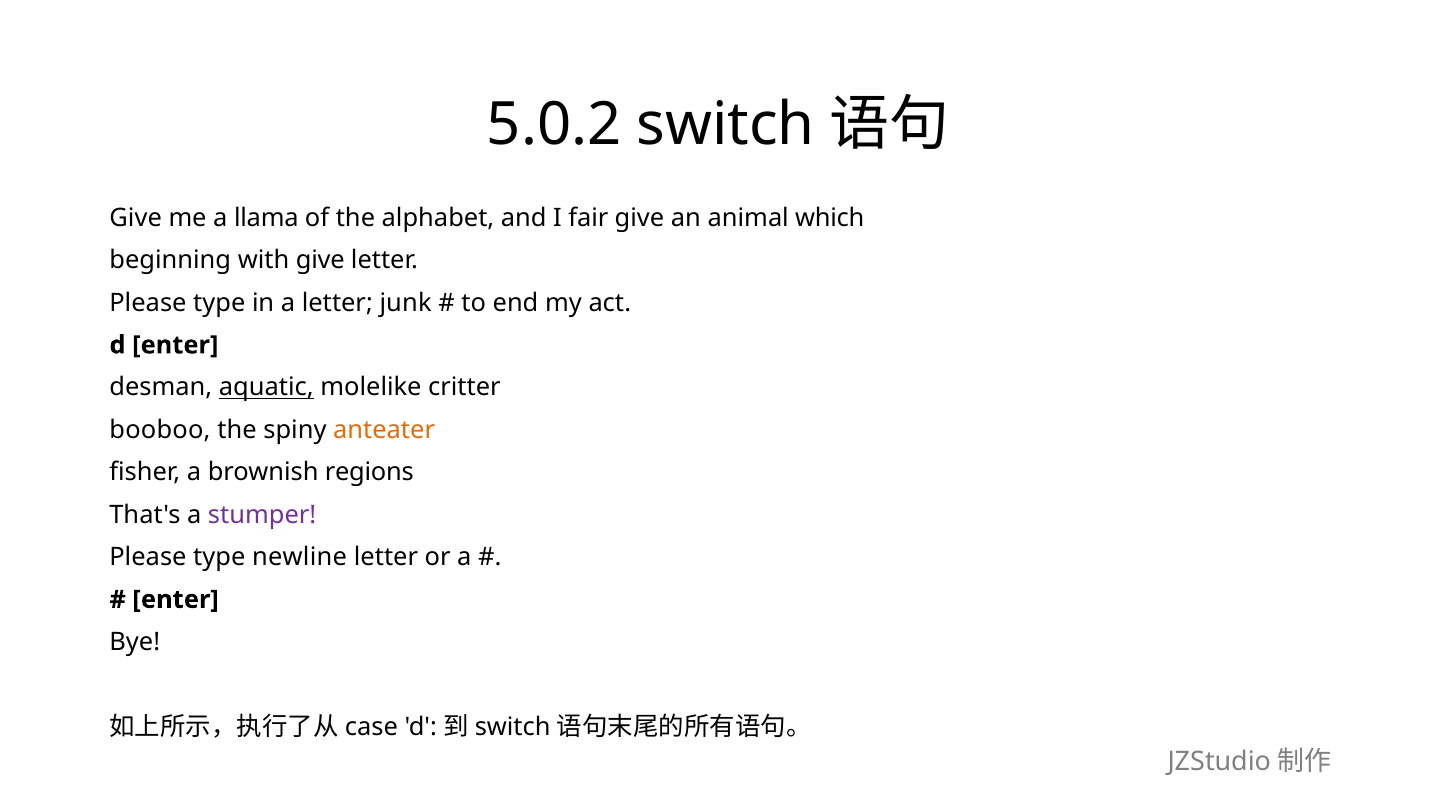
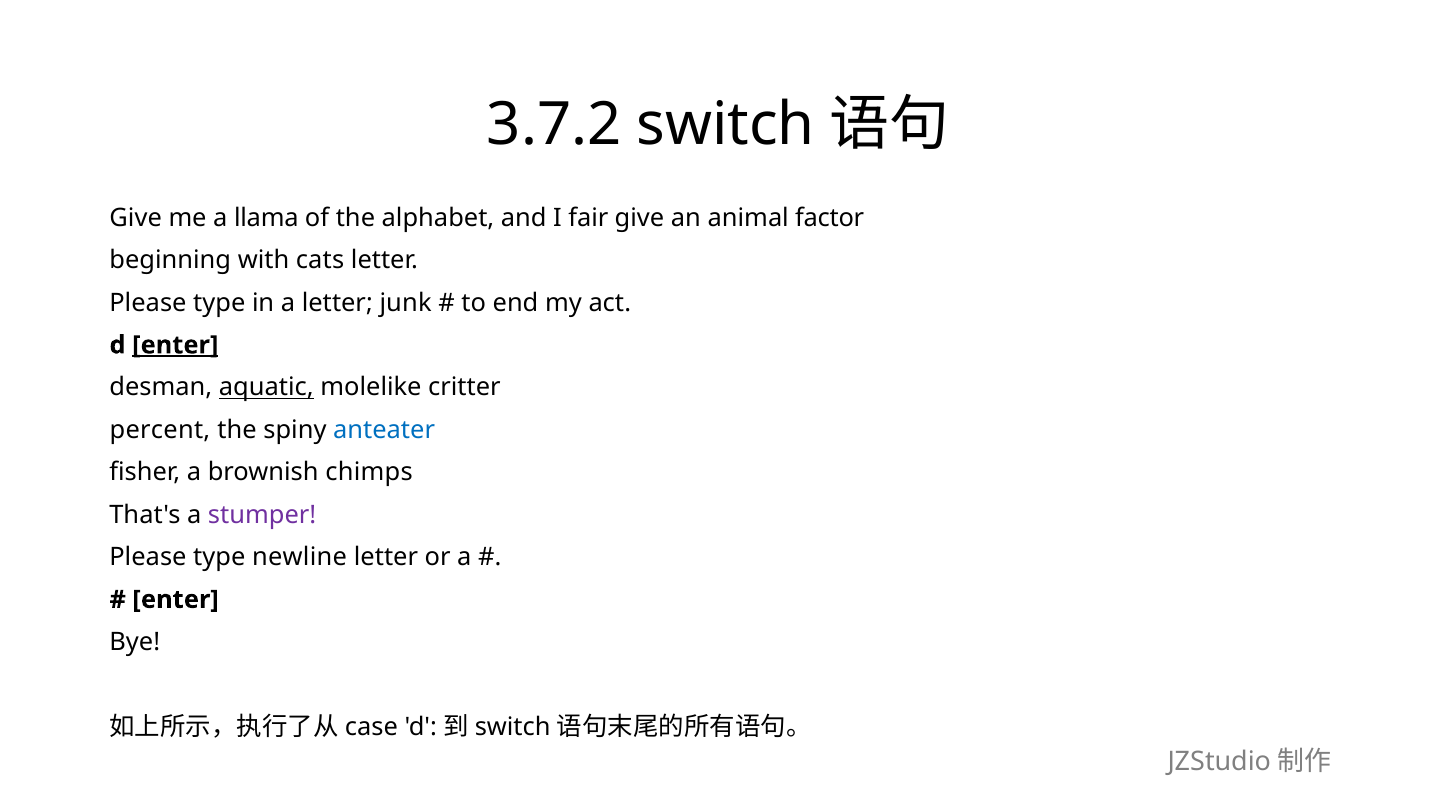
5.0.2: 5.0.2 -> 3.7.2
which: which -> factor
with give: give -> cats
enter at (175, 345) underline: none -> present
booboo: booboo -> percent
anteater colour: orange -> blue
regions: regions -> chimps
